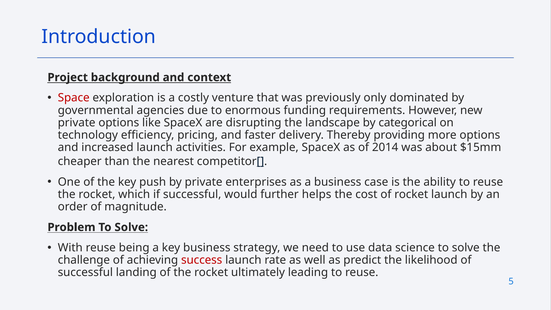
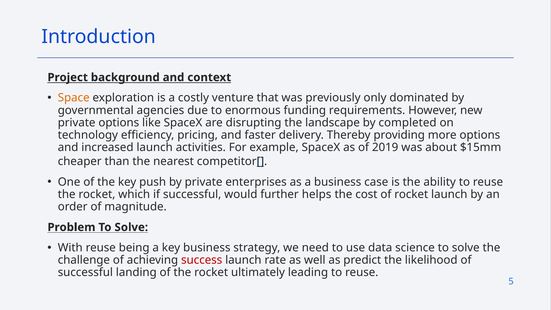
Space colour: red -> orange
categorical: categorical -> completed
2014: 2014 -> 2019
